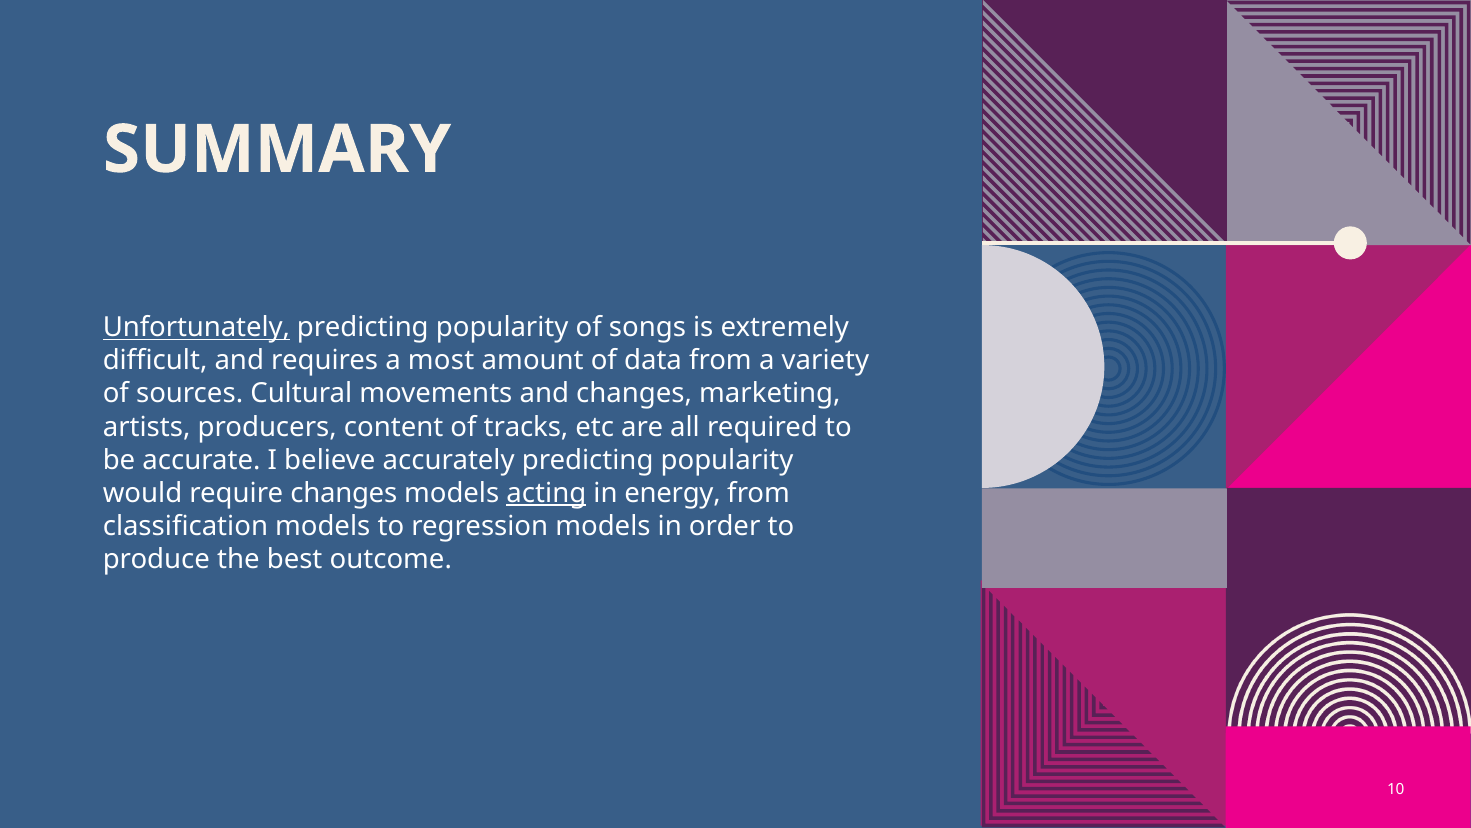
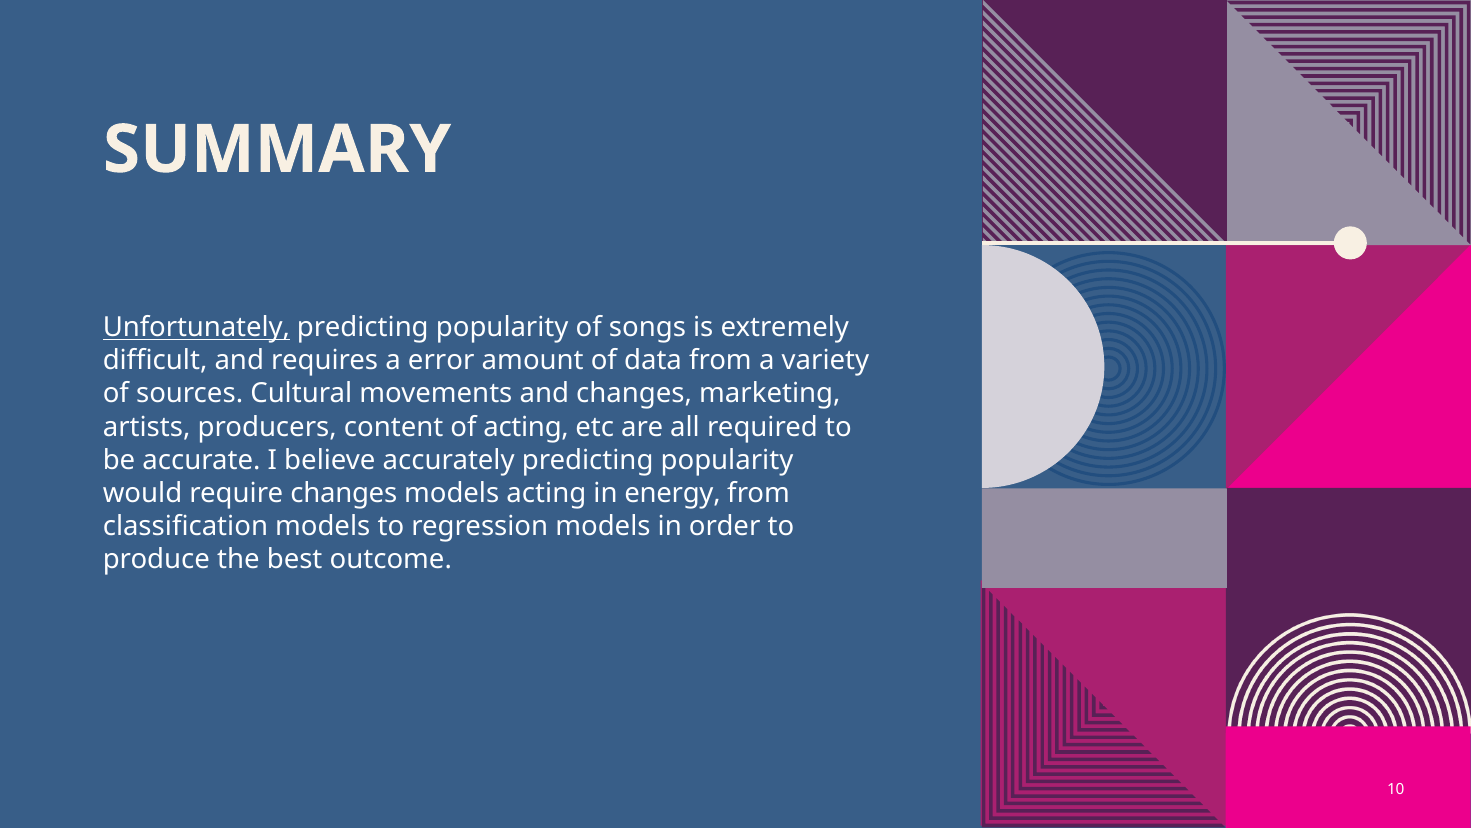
most: most -> error
of tracks: tracks -> acting
acting at (546, 493) underline: present -> none
